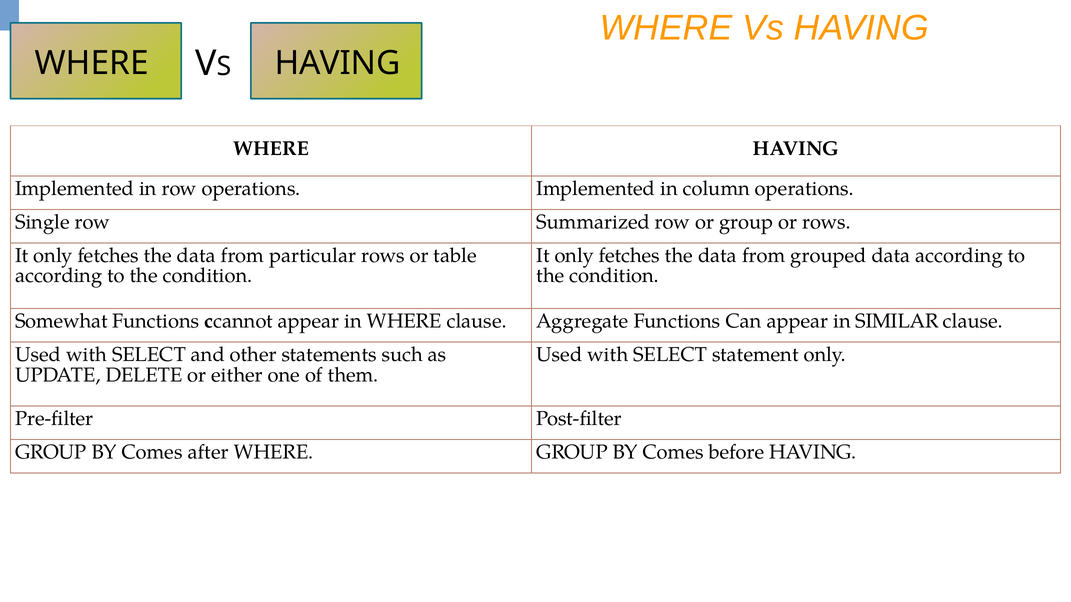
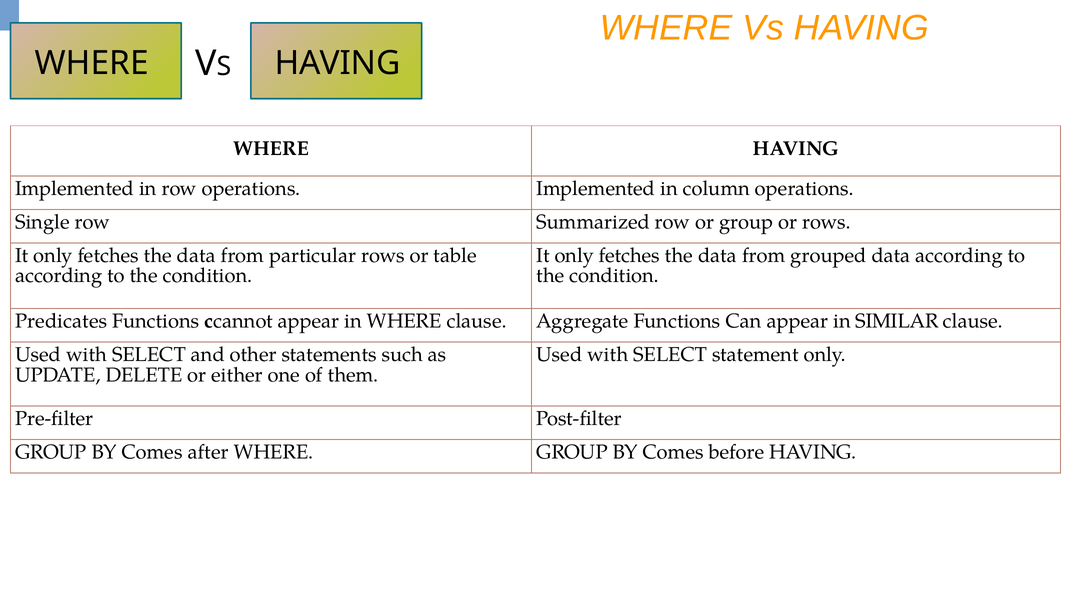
Somewhat: Somewhat -> Predicates
